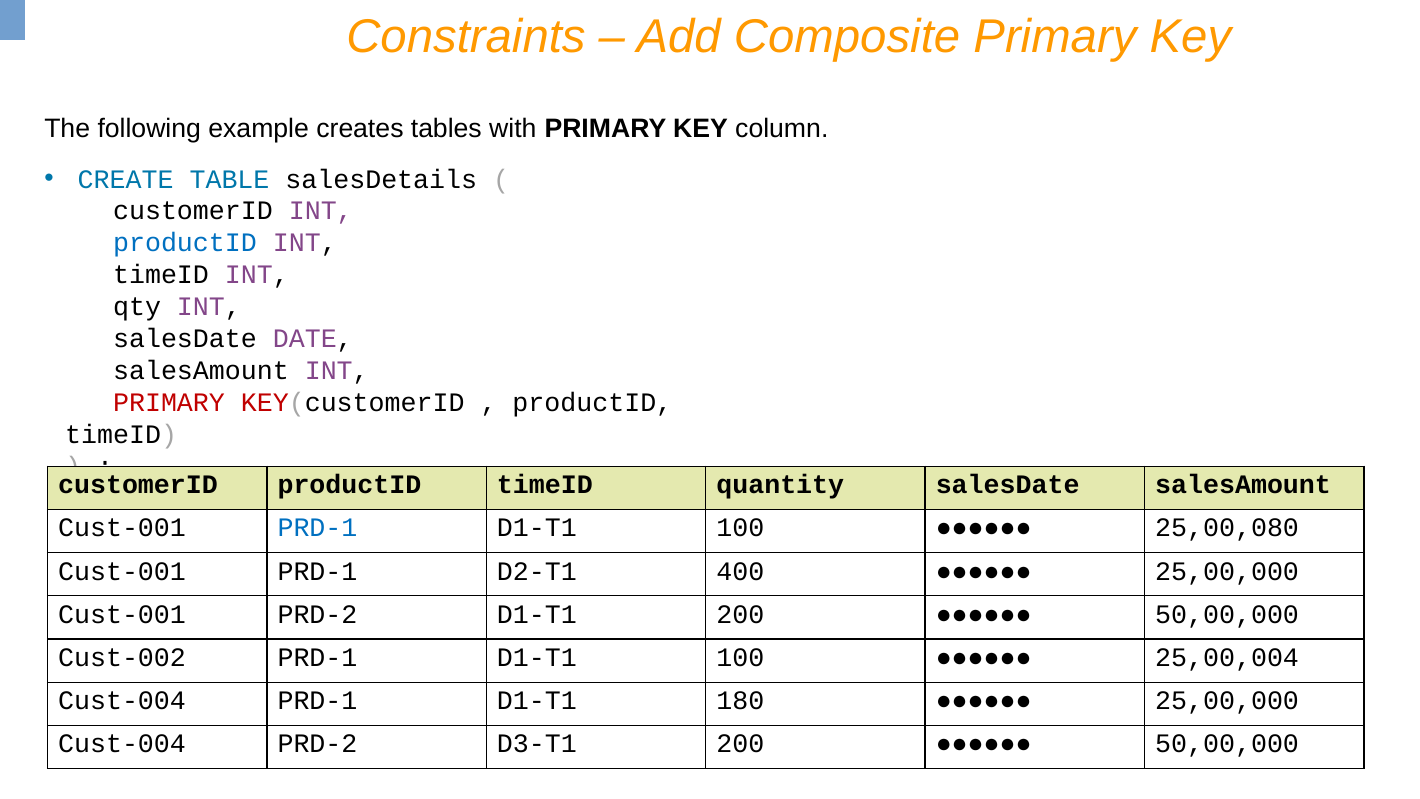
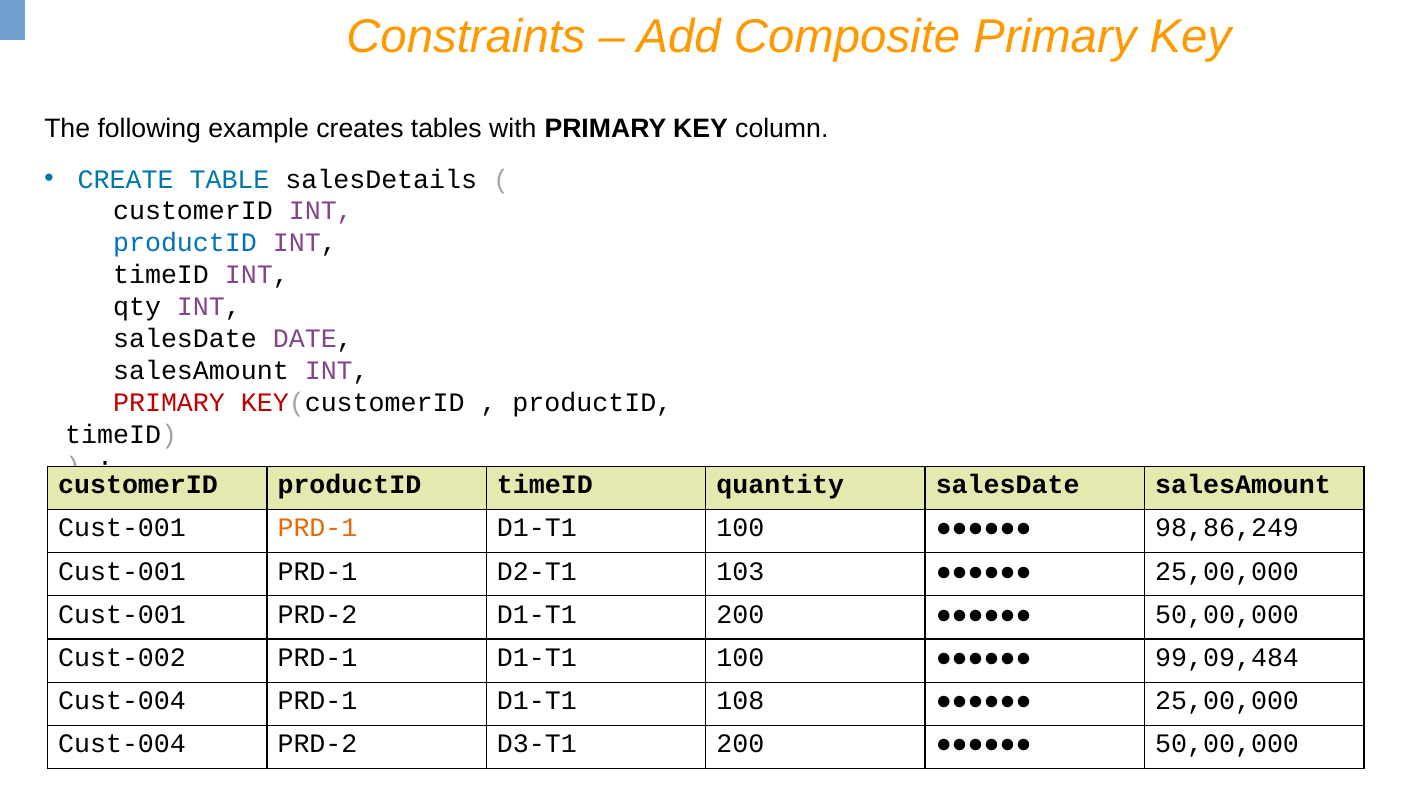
PRD-1 at (317, 528) colour: blue -> orange
25,00,080: 25,00,080 -> 98,86,249
400: 400 -> 103
25,00,004: 25,00,004 -> 99,09,484
180: 180 -> 108
